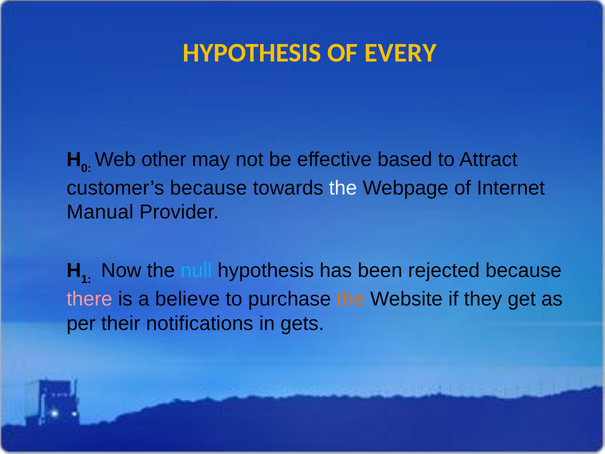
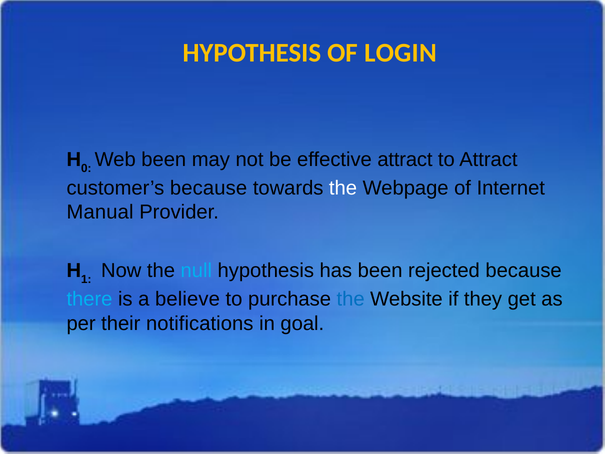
EVERY: EVERY -> LOGIN
Web other: other -> been
effective based: based -> attract
there colour: pink -> light blue
the at (351, 299) colour: orange -> blue
gets: gets -> goal
